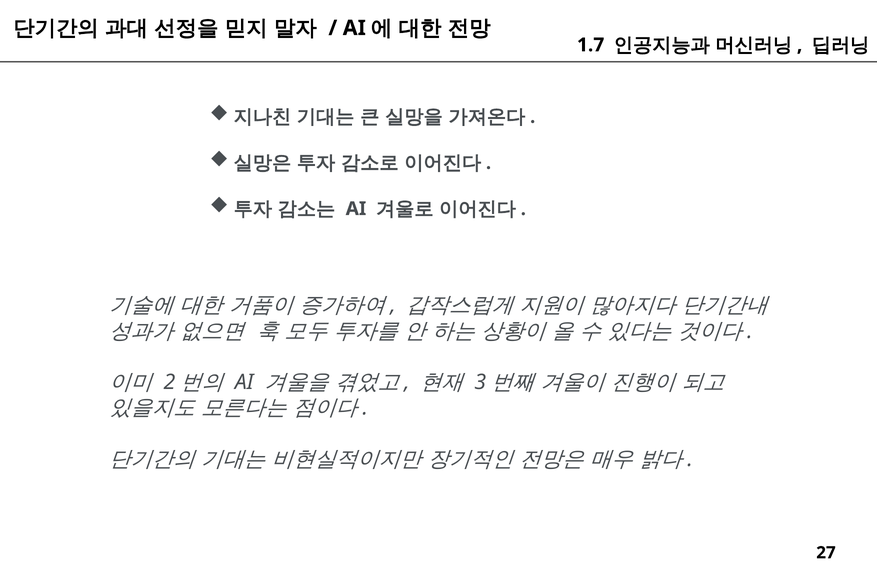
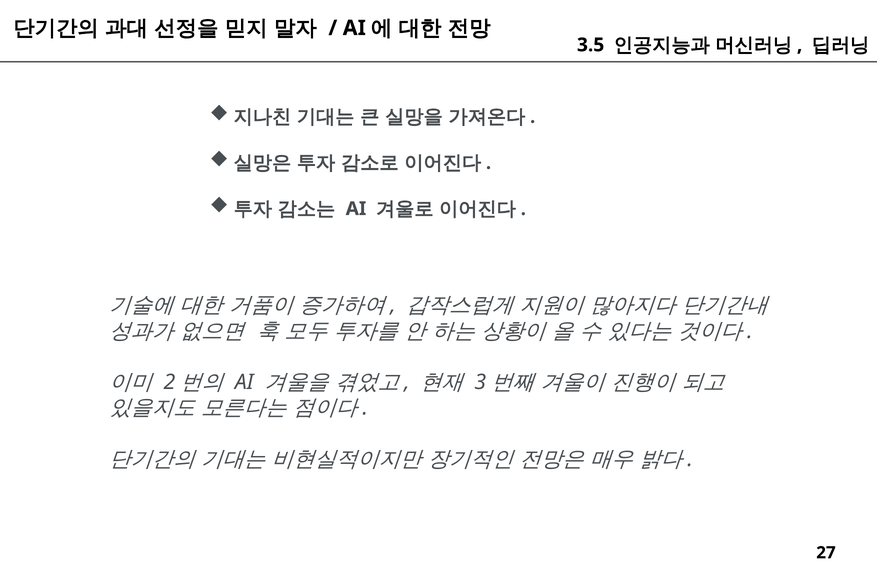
1.7: 1.7 -> 3.5
